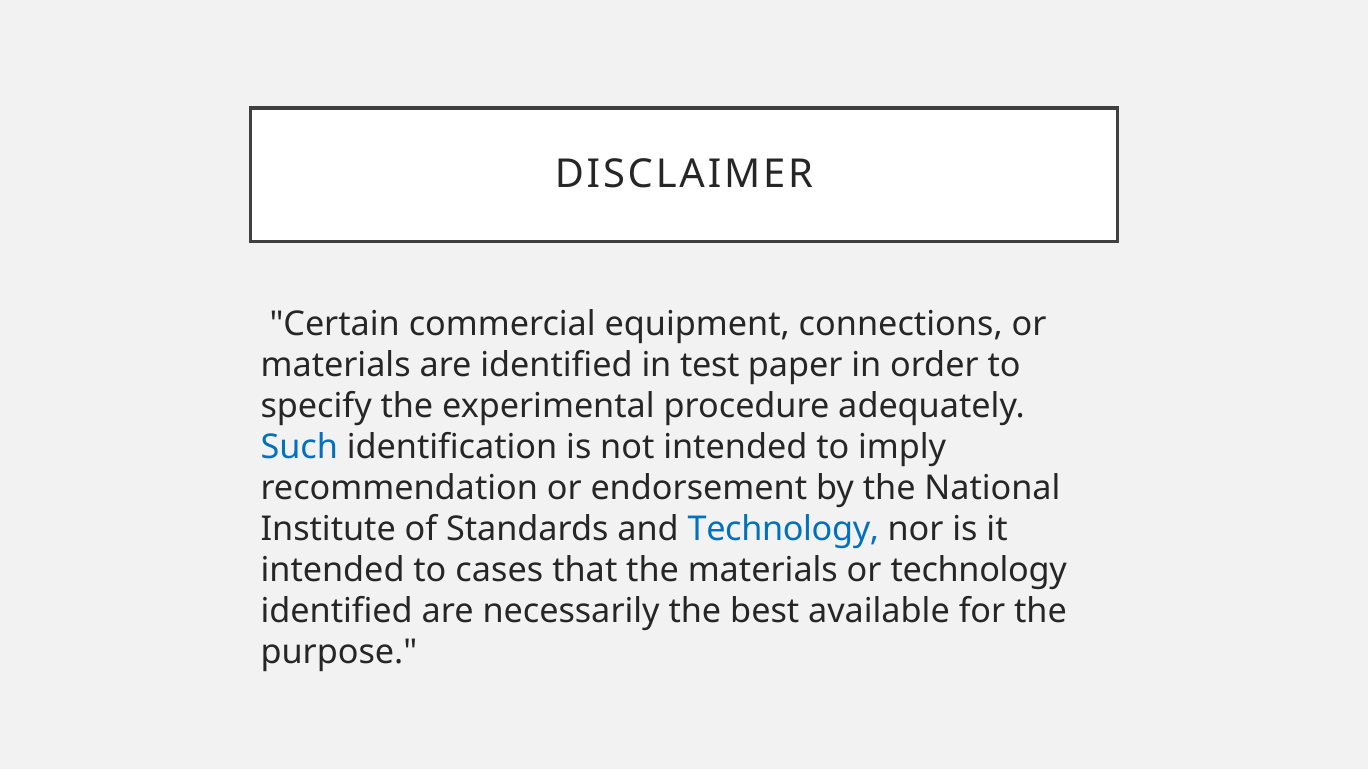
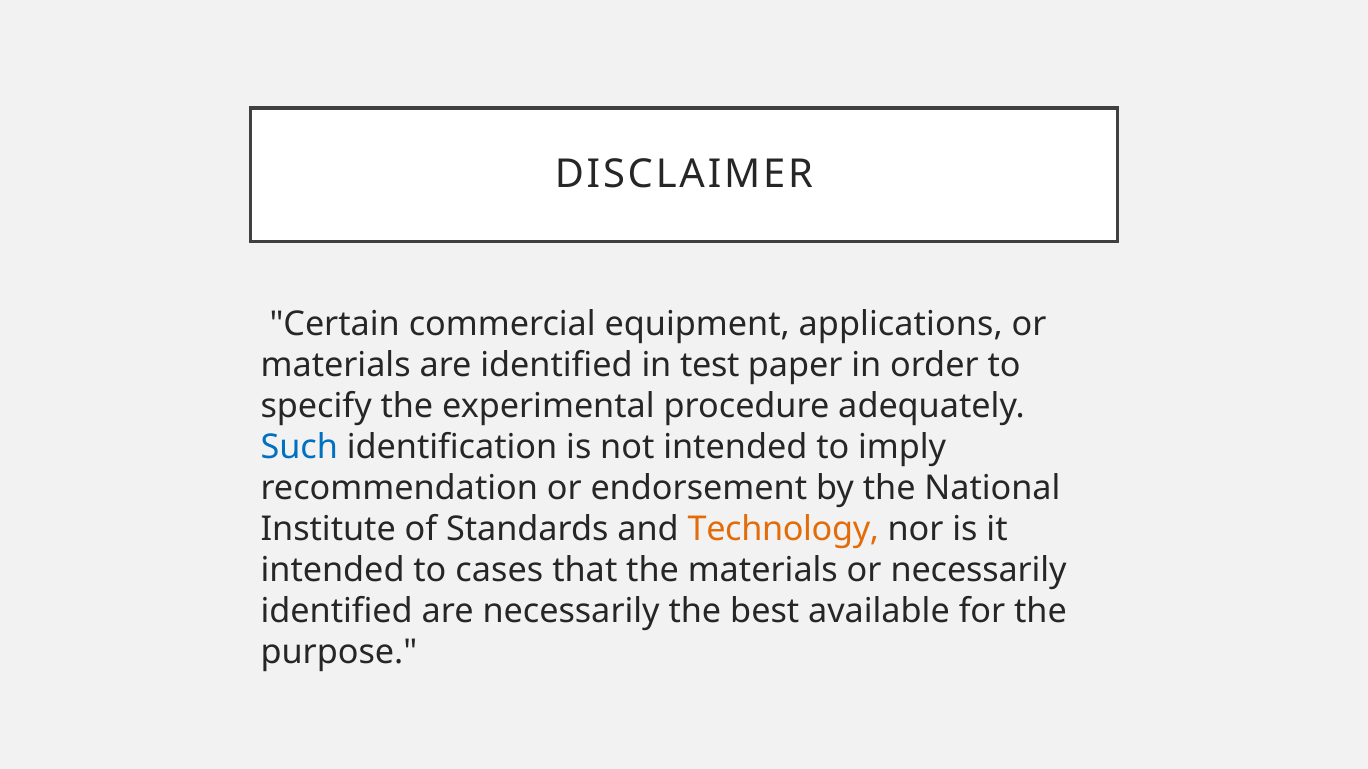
connections: connections -> applications
Technology at (783, 529) colour: blue -> orange
or technology: technology -> necessarily
